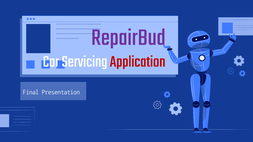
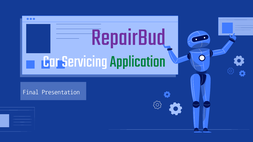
Application colour: red -> green
